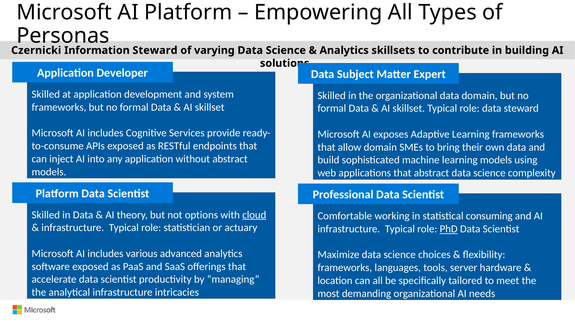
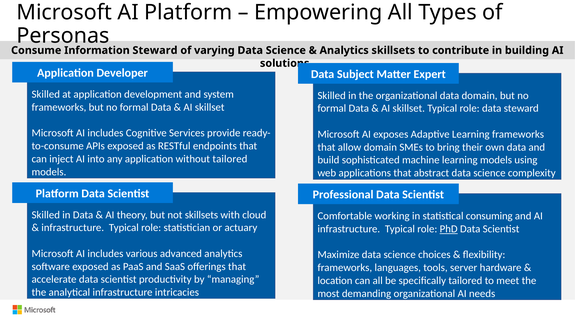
Czernicki: Czernicki -> Consume
without abstract: abstract -> tailored
not options: options -> skillsets
cloud underline: present -> none
